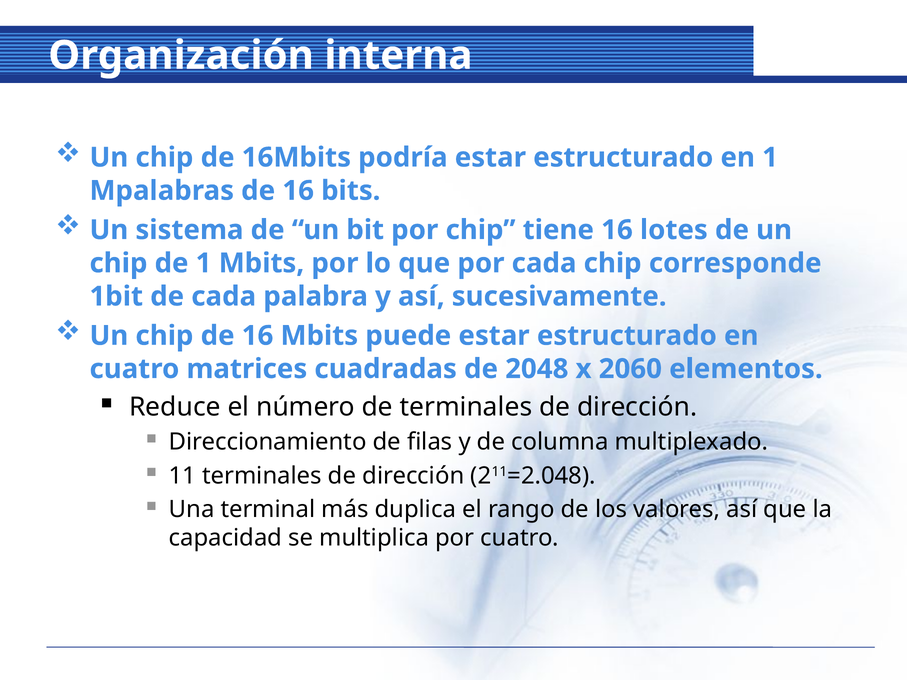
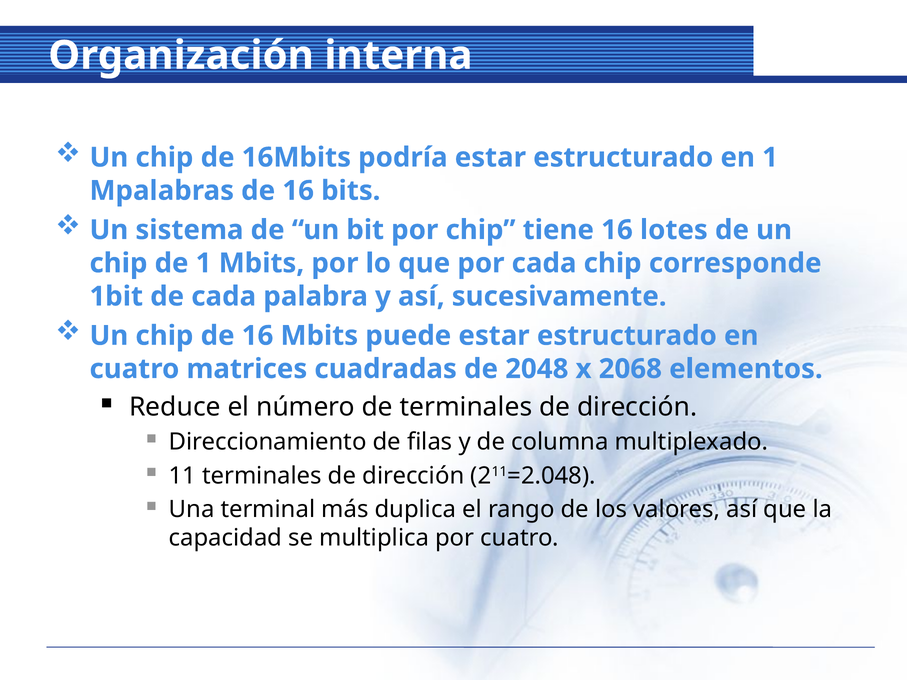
2060: 2060 -> 2068
